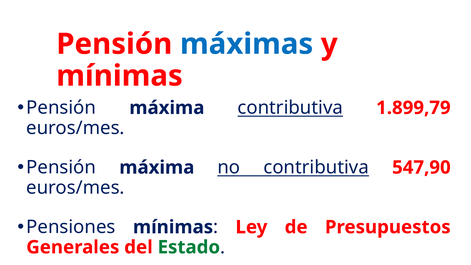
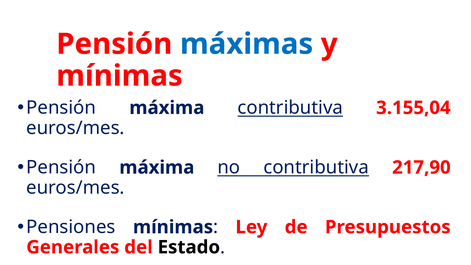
1.899,79: 1.899,79 -> 3.155,04
547,90: 547,90 -> 217,90
Estado colour: green -> black
